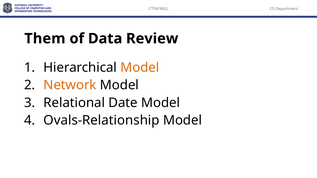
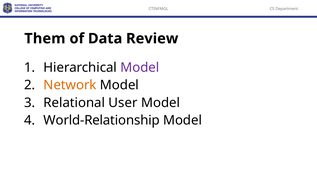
Model at (140, 68) colour: orange -> purple
Date: Date -> User
Ovals-Relationship: Ovals-Relationship -> World-Relationship
